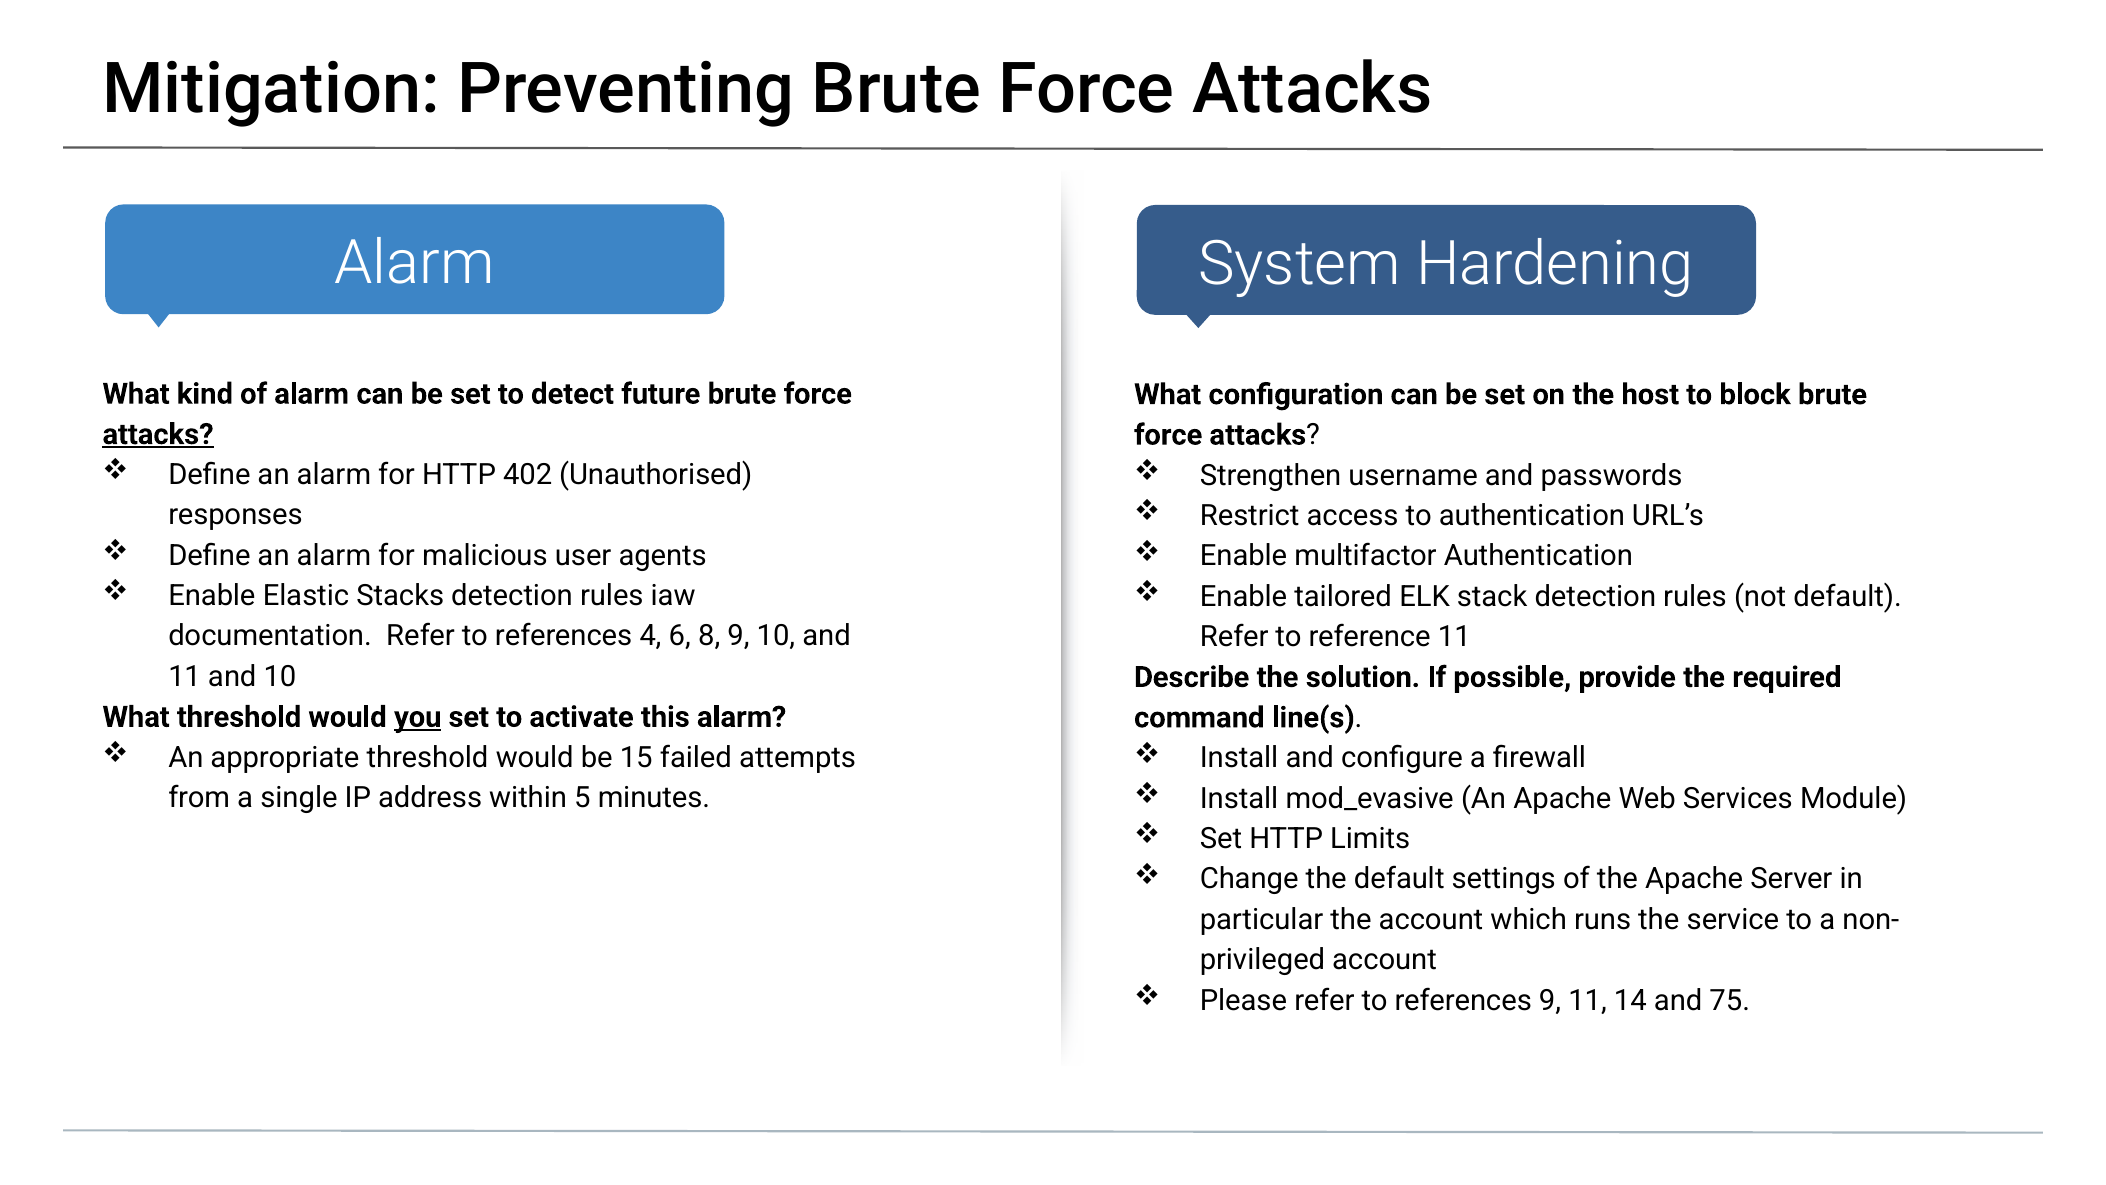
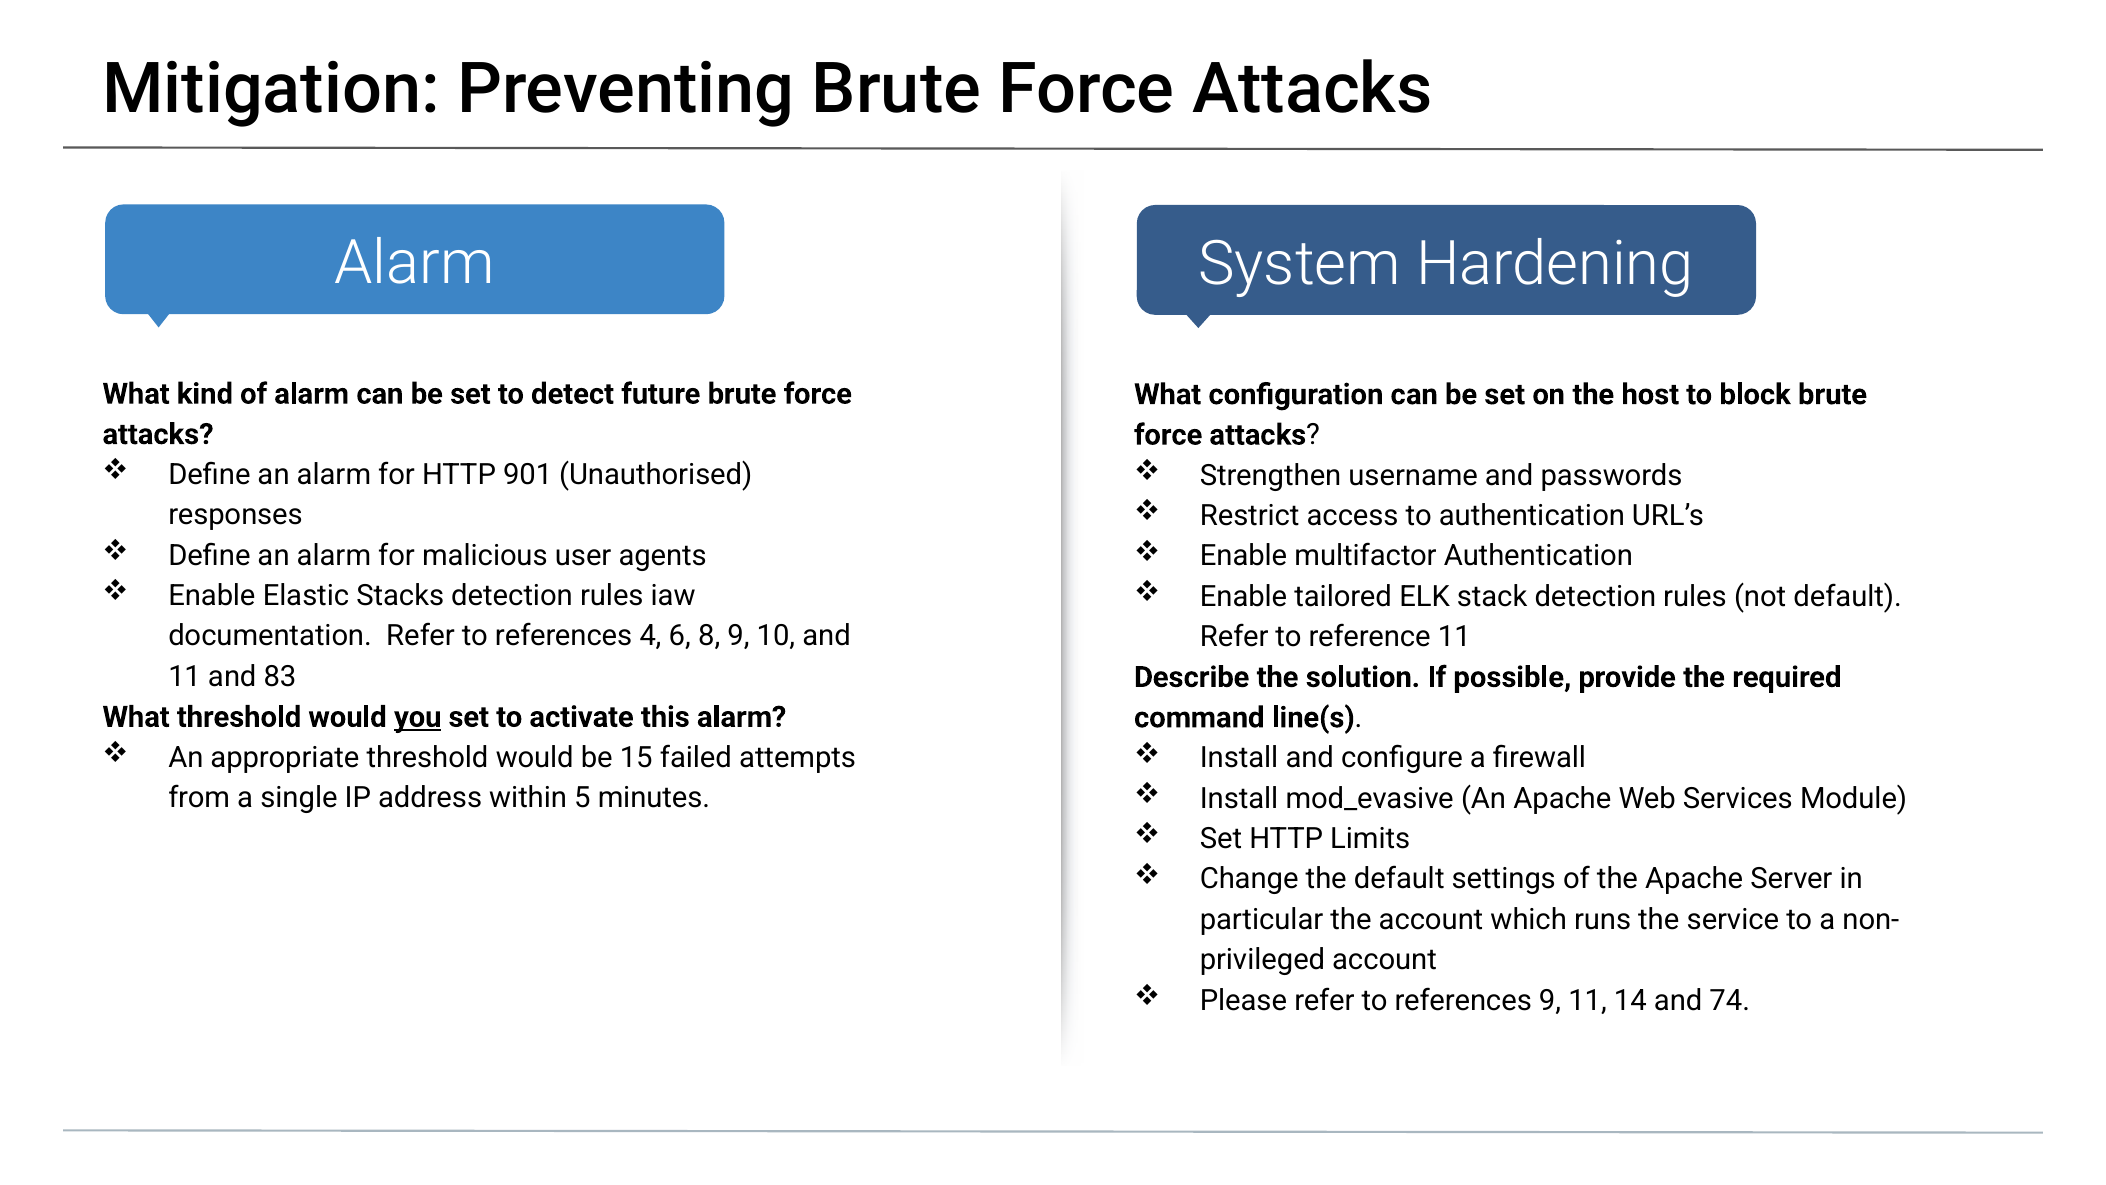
attacks at (158, 434) underline: present -> none
402: 402 -> 901
and 10: 10 -> 83
75: 75 -> 74
